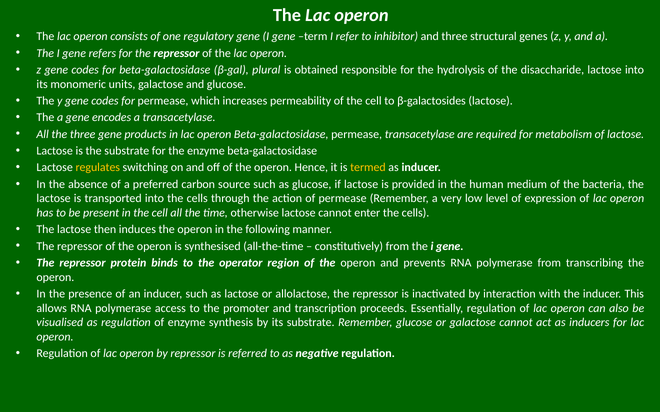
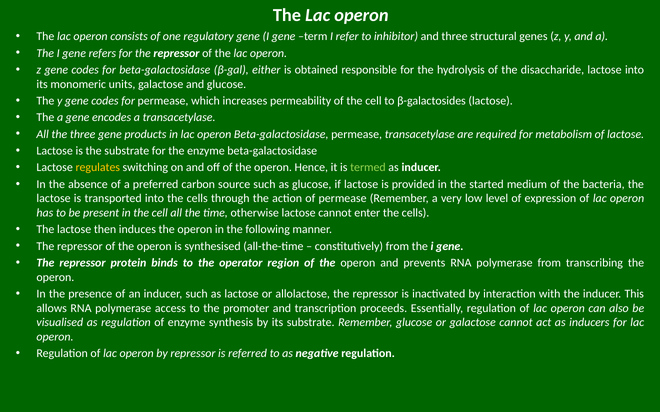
plural: plural -> either
termed colour: yellow -> light green
human: human -> started
